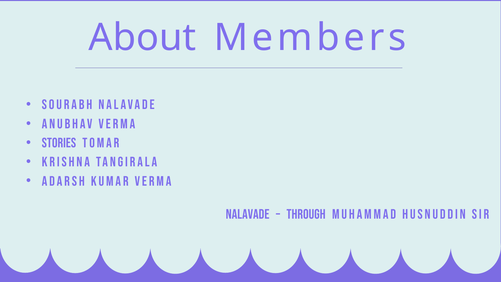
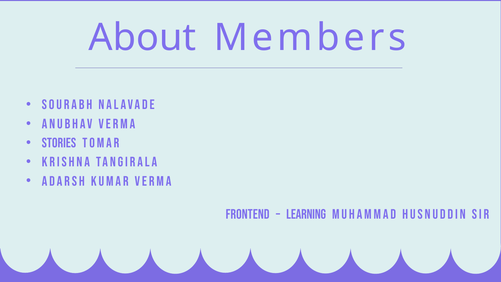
Nalavade at (248, 214): Nalavade -> Frontend
through: through -> learning
